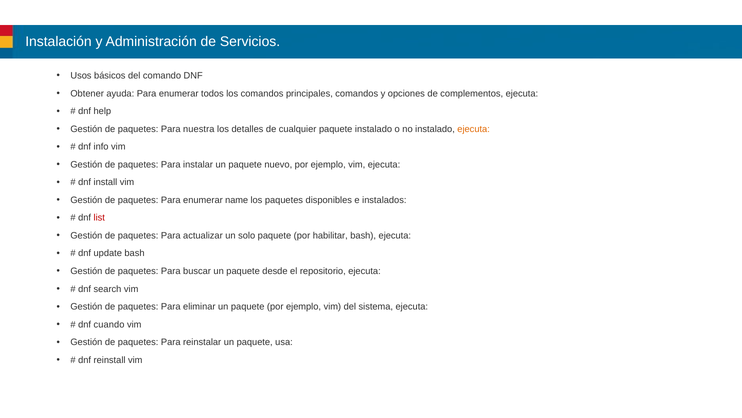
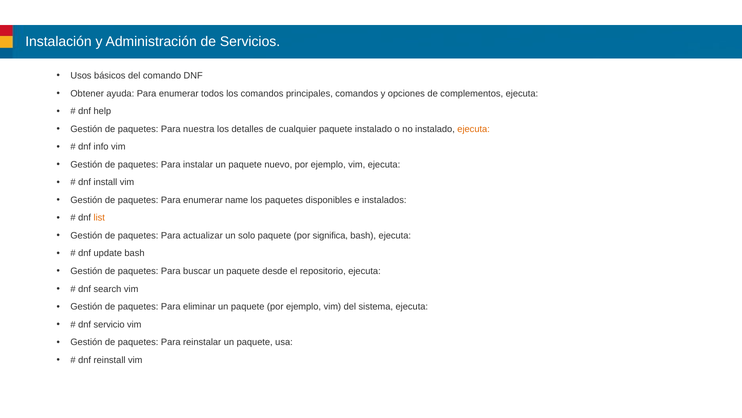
list colour: red -> orange
habilitar: habilitar -> significa
cuando: cuando -> servicio
